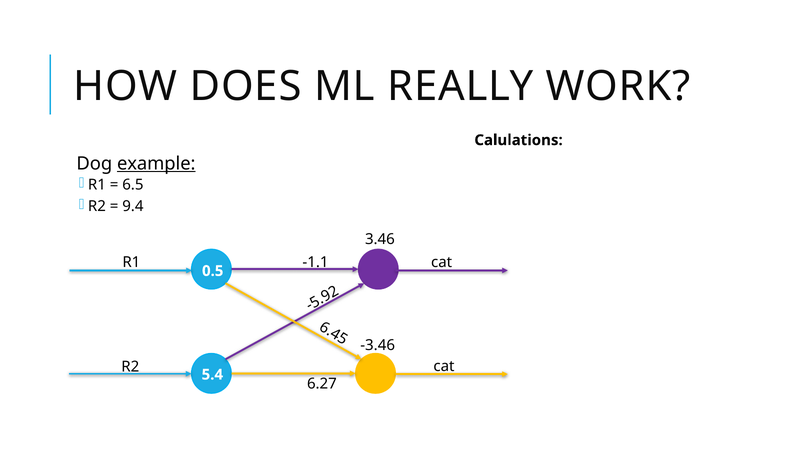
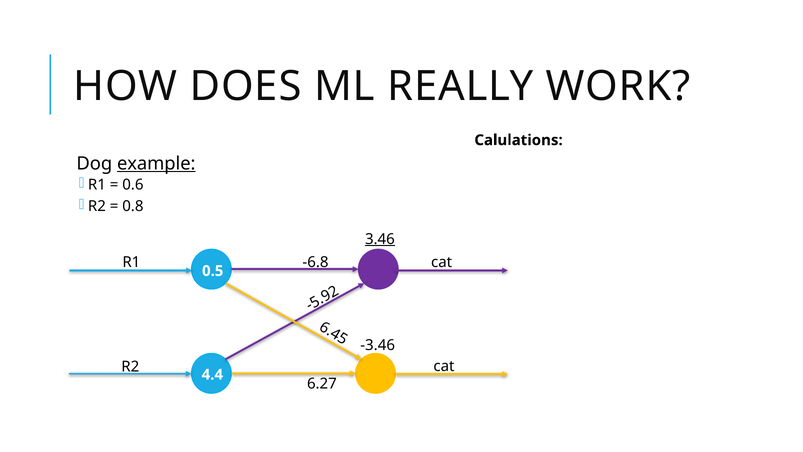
6.5: 6.5 -> 0.6
9.4: 9.4 -> 0.8
3.46 underline: none -> present
-1.1: -1.1 -> -6.8
5.4: 5.4 -> 4.4
